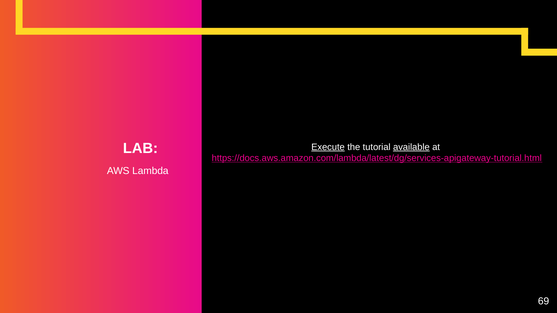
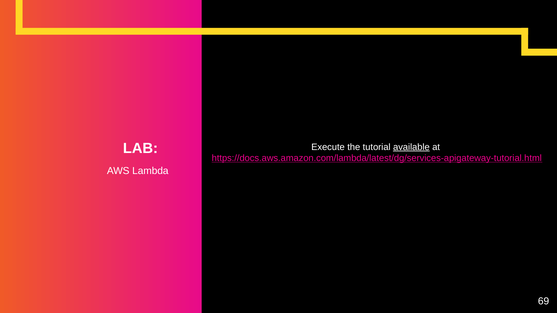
Execute underline: present -> none
